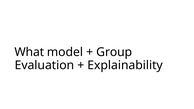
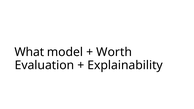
Group: Group -> Worth
